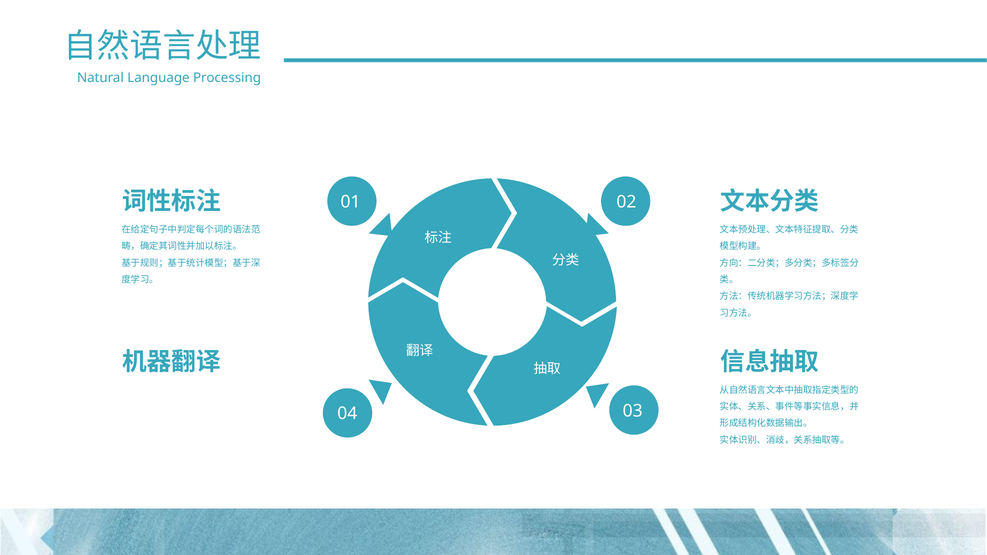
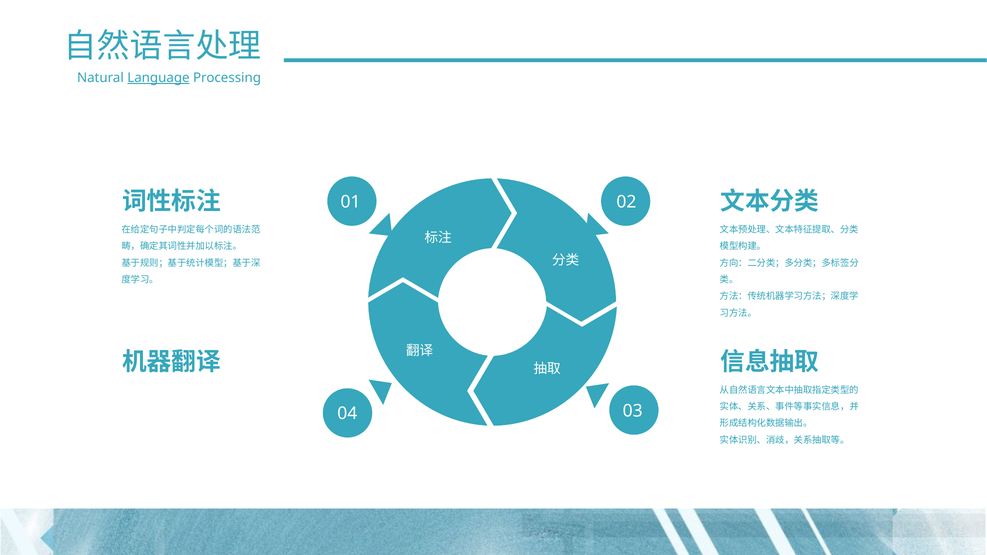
Language underline: none -> present
